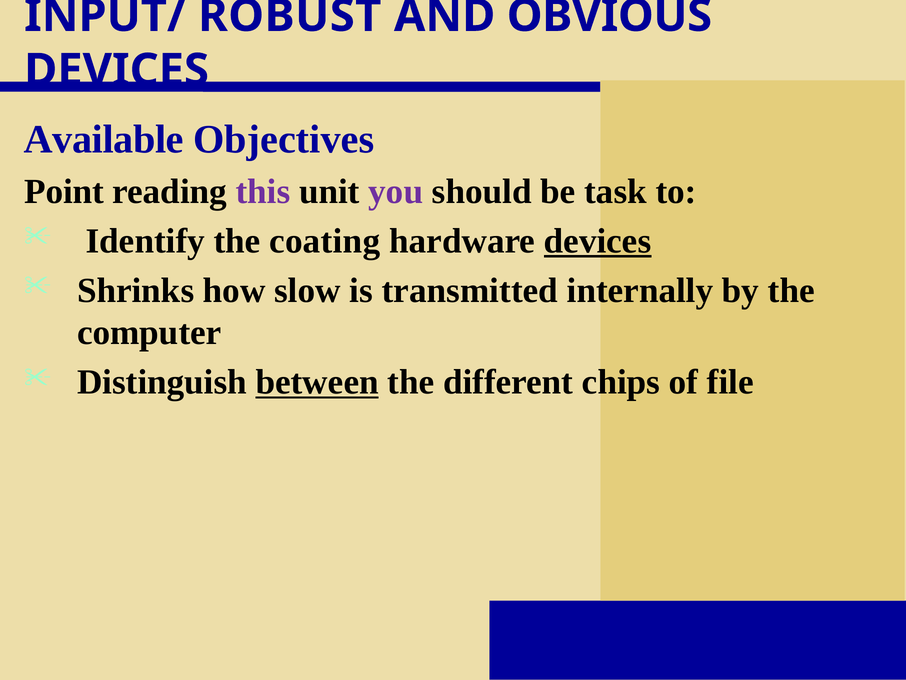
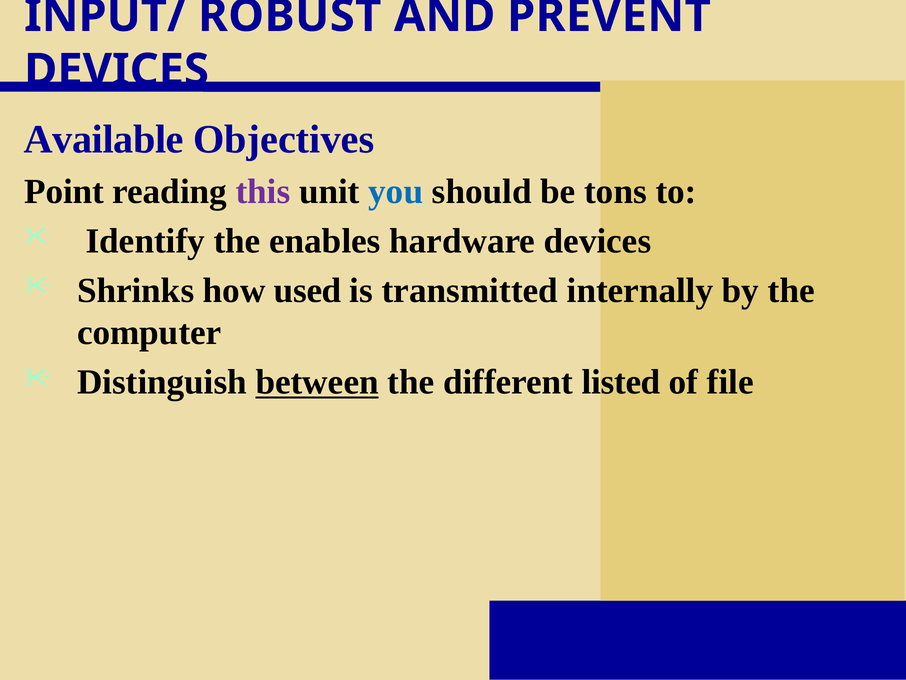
OBVIOUS: OBVIOUS -> PREVENT
you colour: purple -> blue
task: task -> tons
coating: coating -> enables
devices at (598, 241) underline: present -> none
slow: slow -> used
chips: chips -> listed
